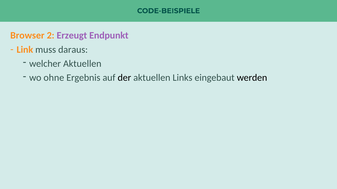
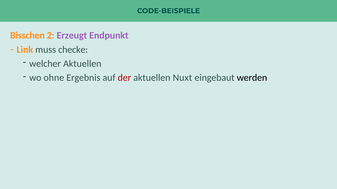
Browser: Browser -> Bisschen
daraus: daraus -> checke
der colour: black -> red
Links: Links -> Nuxt
